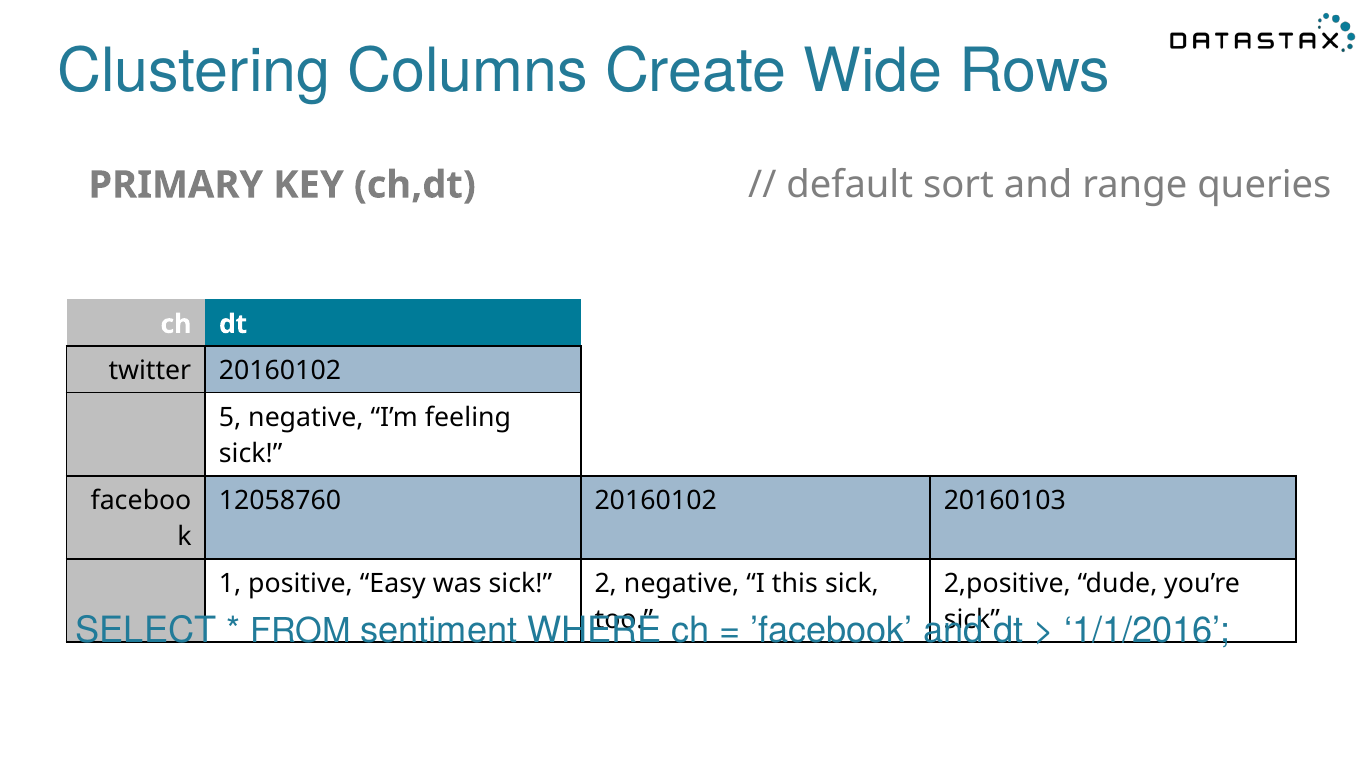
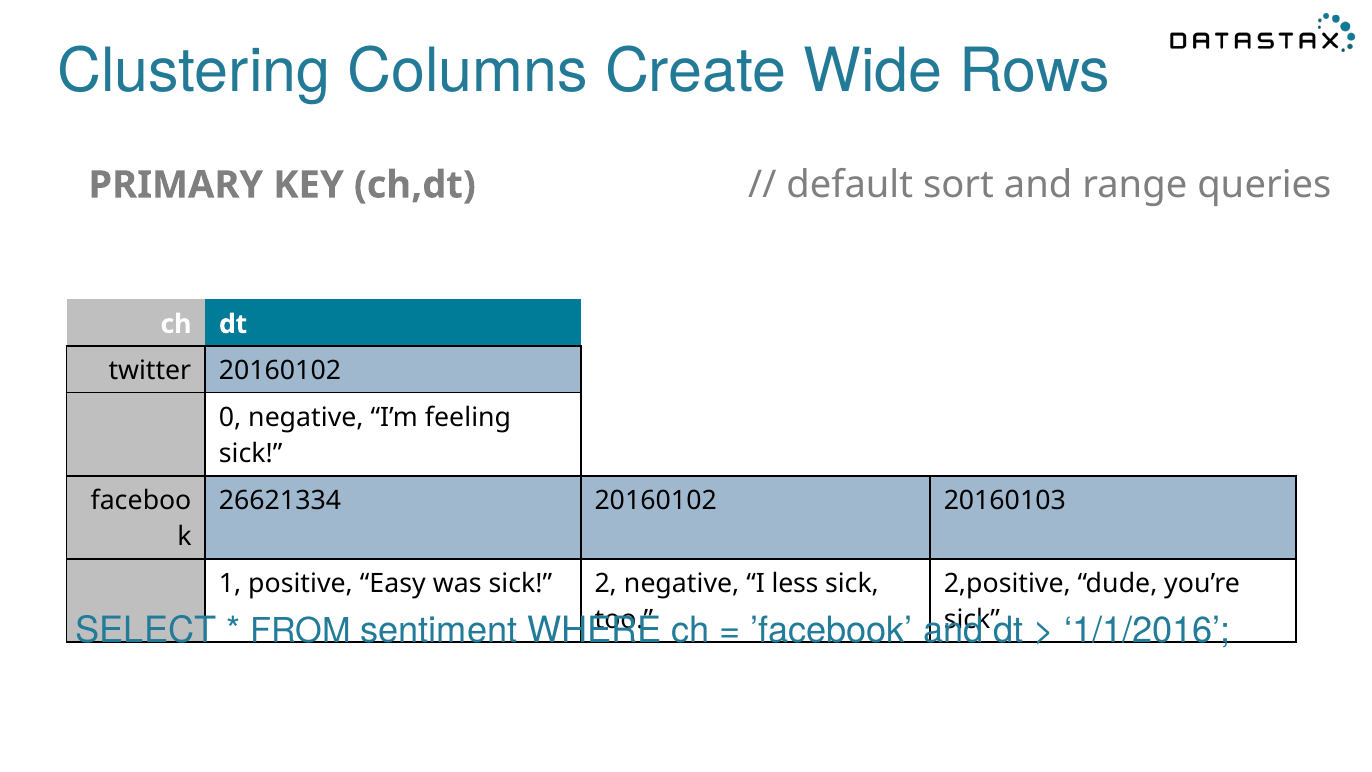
5: 5 -> 0
12058760: 12058760 -> 26621334
this: this -> less
